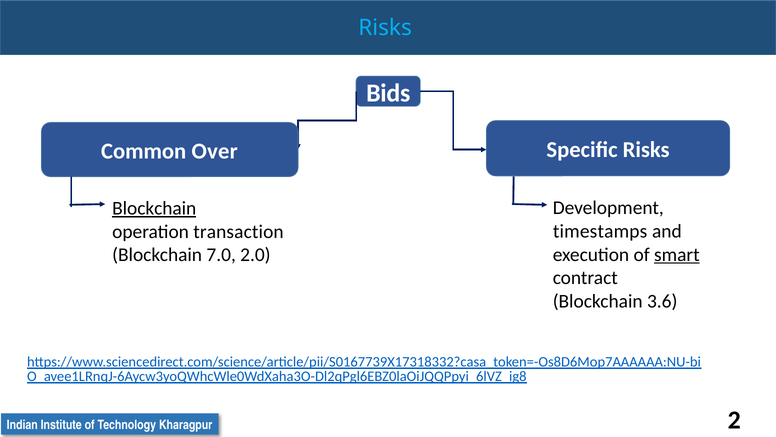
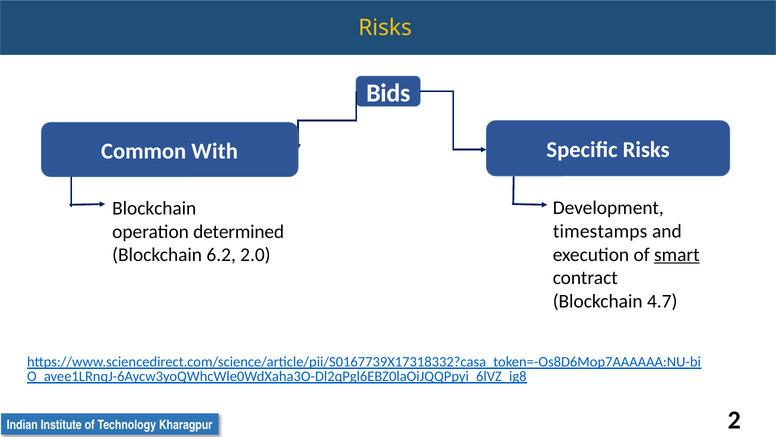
Risks at (385, 27) colour: light blue -> yellow
Over: Over -> With
Blockchain at (154, 208) underline: present -> none
transaction: transaction -> determined
7.0: 7.0 -> 6.2
3.6: 3.6 -> 4.7
